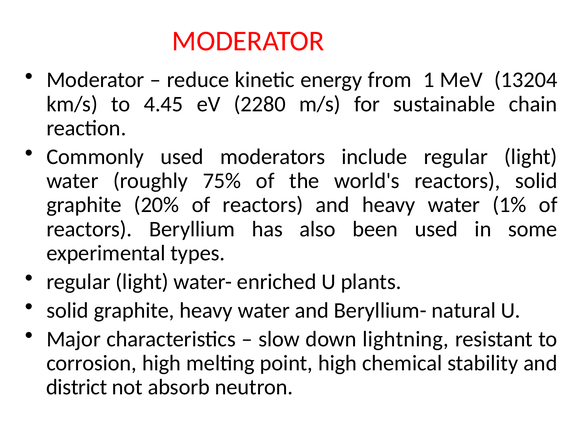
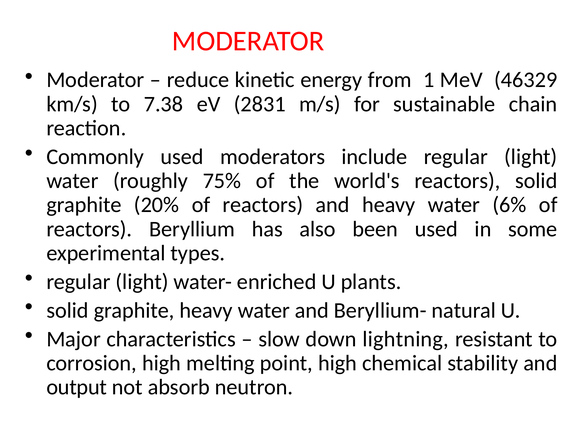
13204: 13204 -> 46329
4.45: 4.45 -> 7.38
2280: 2280 -> 2831
1%: 1% -> 6%
district: district -> output
